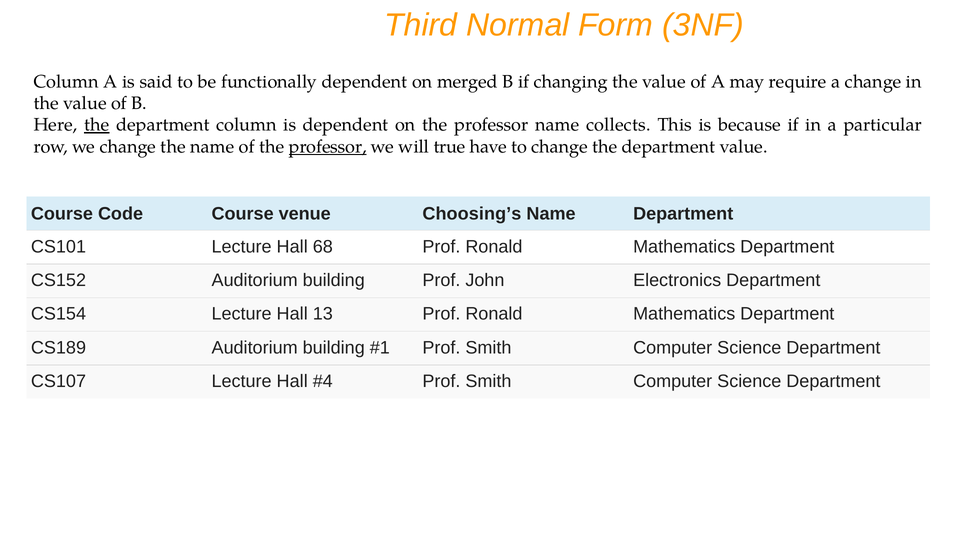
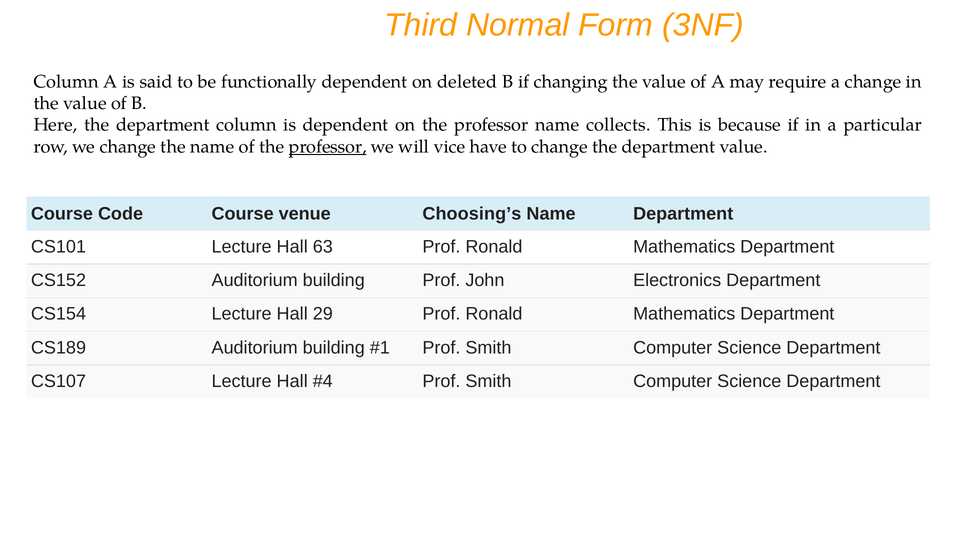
merged: merged -> deleted
the at (97, 125) underline: present -> none
true: true -> vice
68: 68 -> 63
13: 13 -> 29
